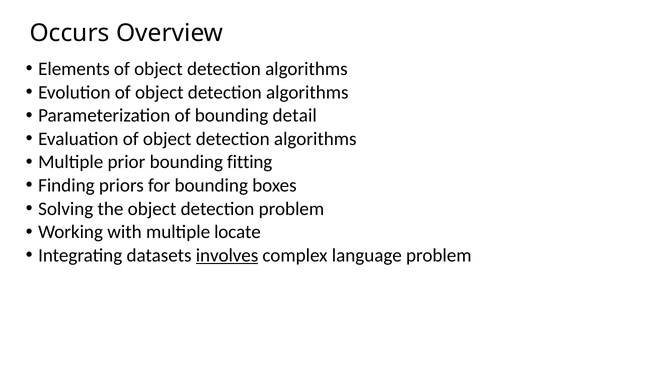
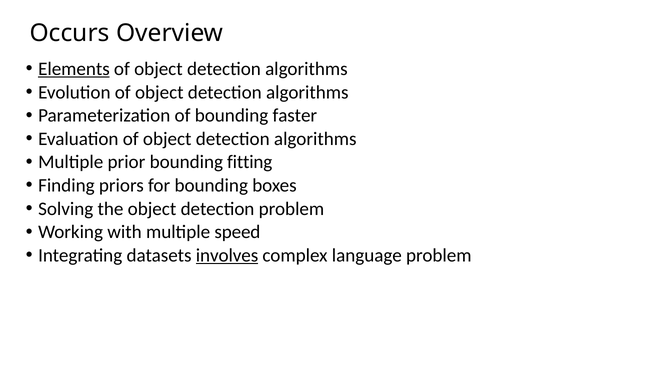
Elements underline: none -> present
detail: detail -> faster
locate: locate -> speed
